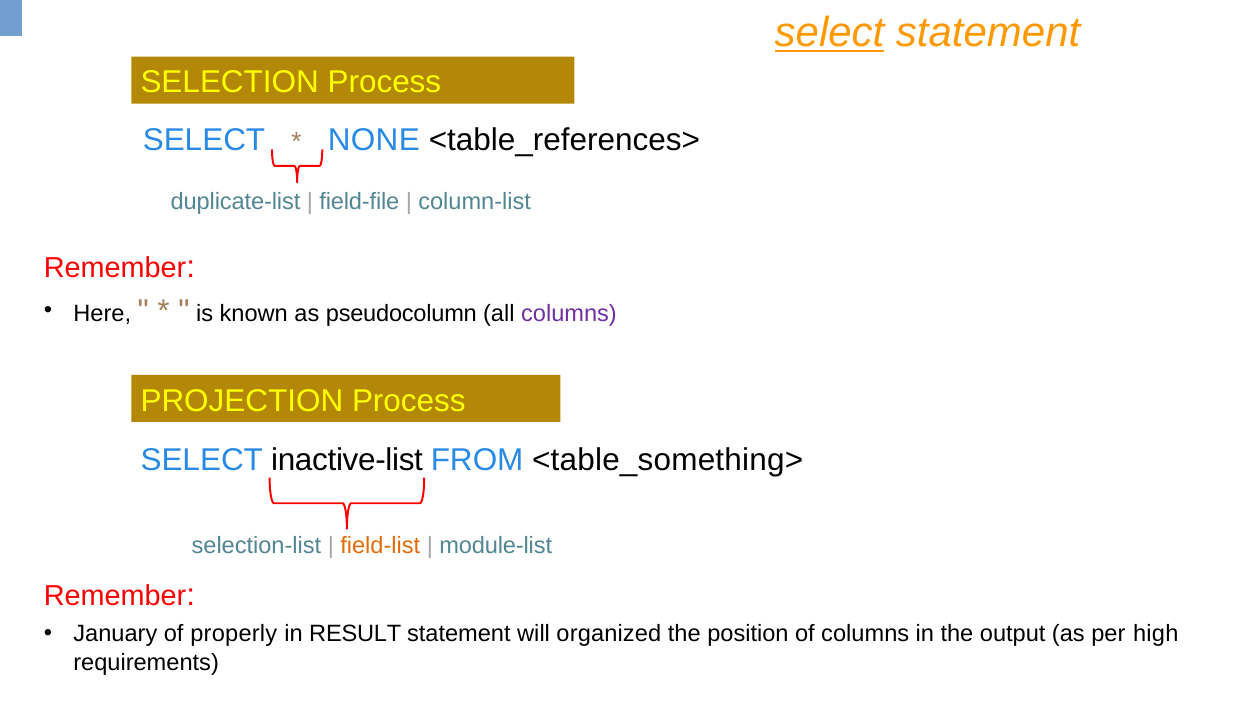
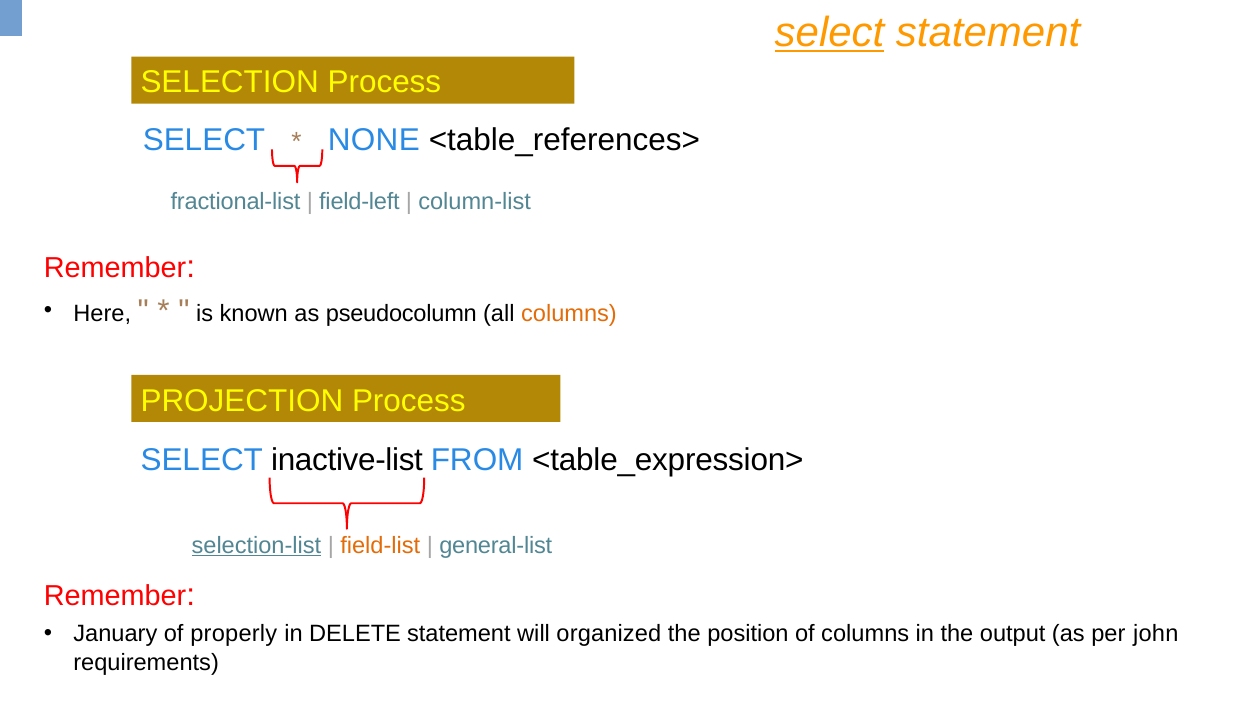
duplicate-list: duplicate-list -> fractional-list
field-file: field-file -> field-left
columns at (569, 314) colour: purple -> orange
<table_something>: <table_something> -> <table_expression>
selection-list underline: none -> present
module-list: module-list -> general-list
RESULT: RESULT -> DELETE
high: high -> john
